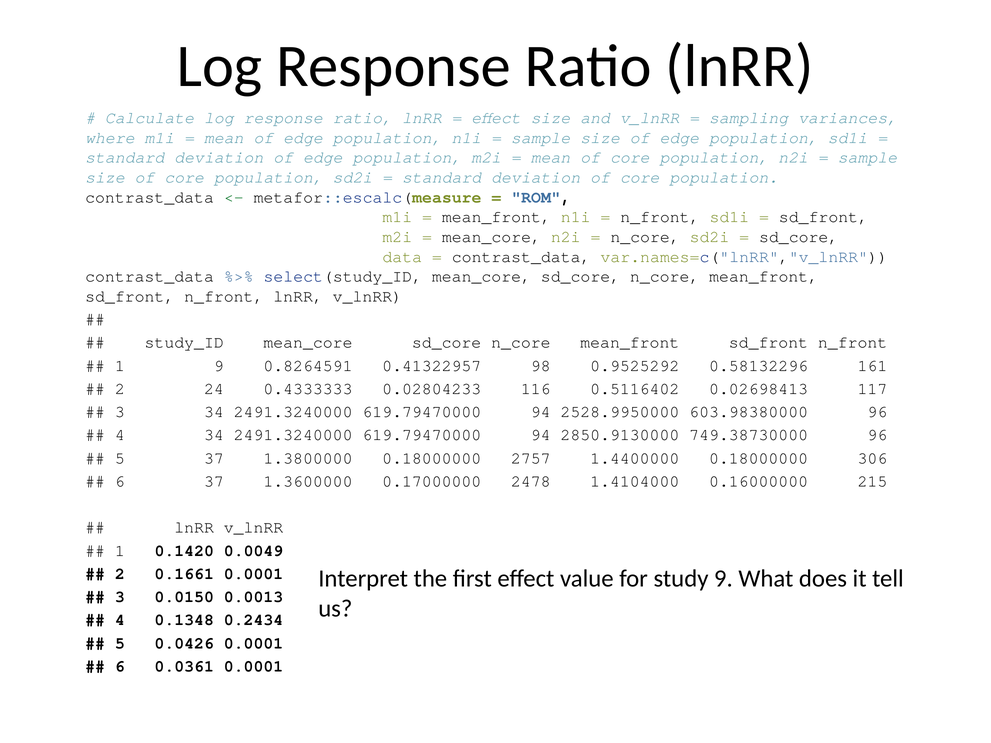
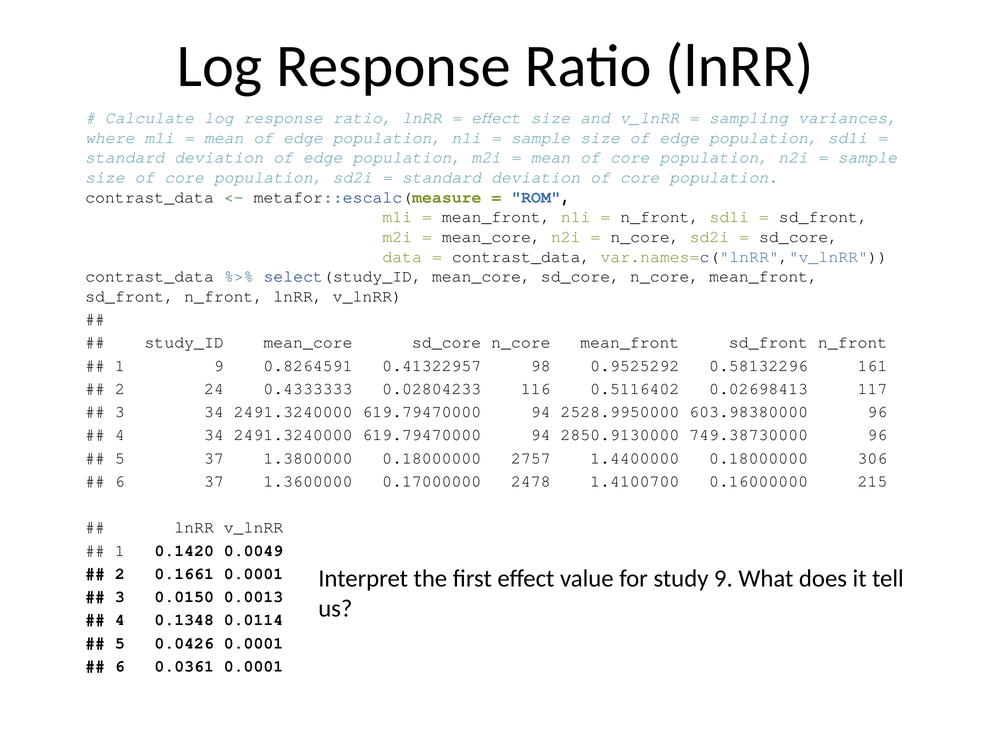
1.4104000: 1.4104000 -> 1.4100700
0.2434: 0.2434 -> 0.0114
